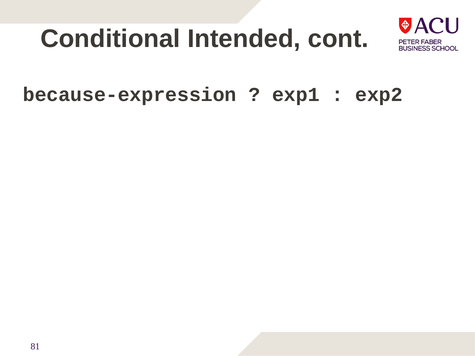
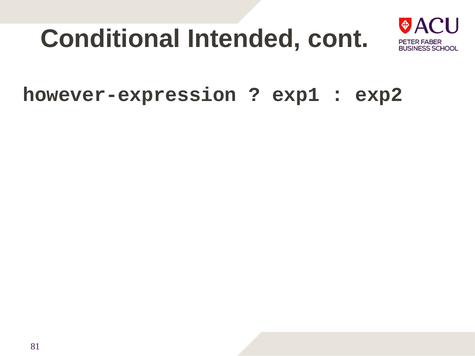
because-expression: because-expression -> however-expression
